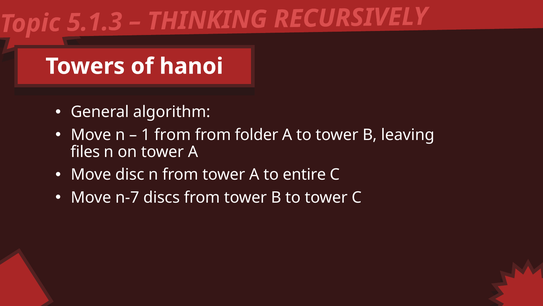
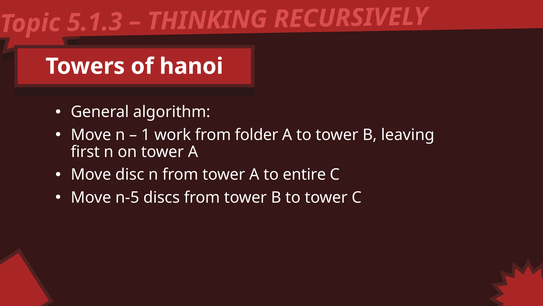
1 from: from -> work
files: files -> first
n-7: n-7 -> n-5
